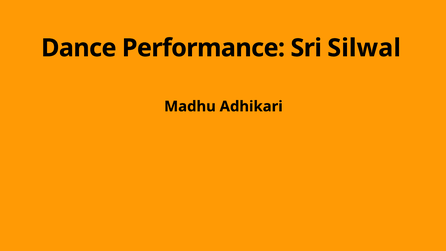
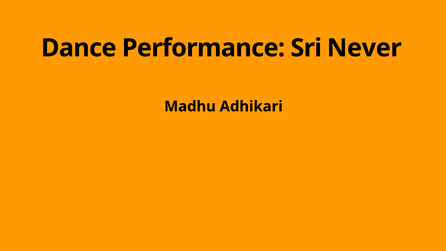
Silwal: Silwal -> Never
